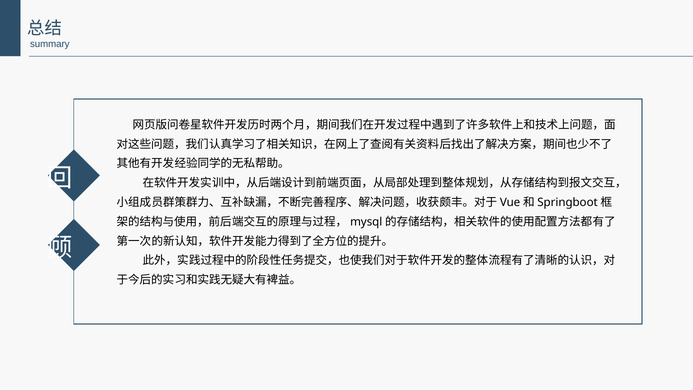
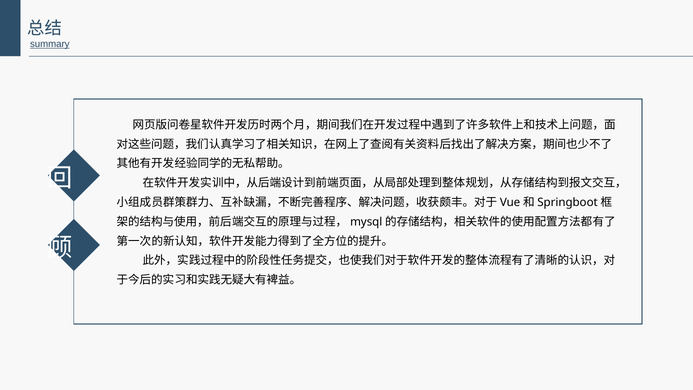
summary underline: none -> present
